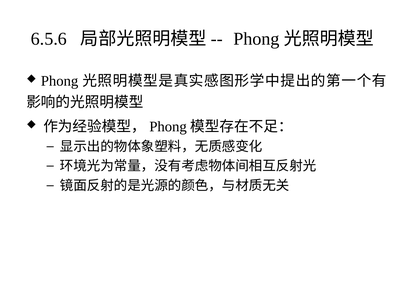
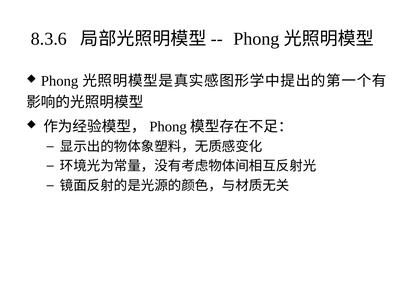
6.5.6: 6.5.6 -> 8.3.6
